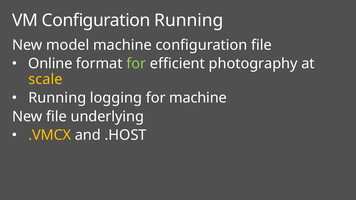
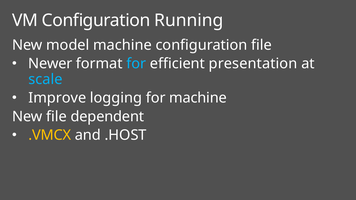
Online: Online -> Newer
for at (136, 64) colour: light green -> light blue
photography: photography -> presentation
scale colour: yellow -> light blue
Running at (57, 98): Running -> Improve
underlying: underlying -> dependent
